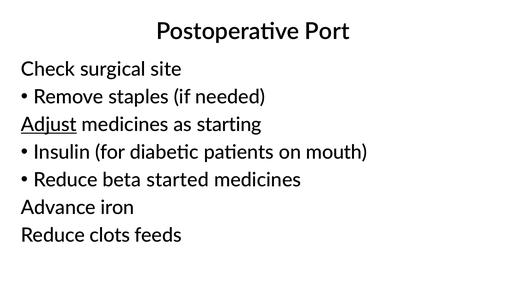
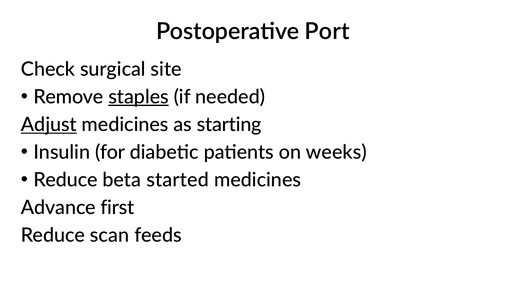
staples underline: none -> present
mouth: mouth -> weeks
iron: iron -> first
clots: clots -> scan
